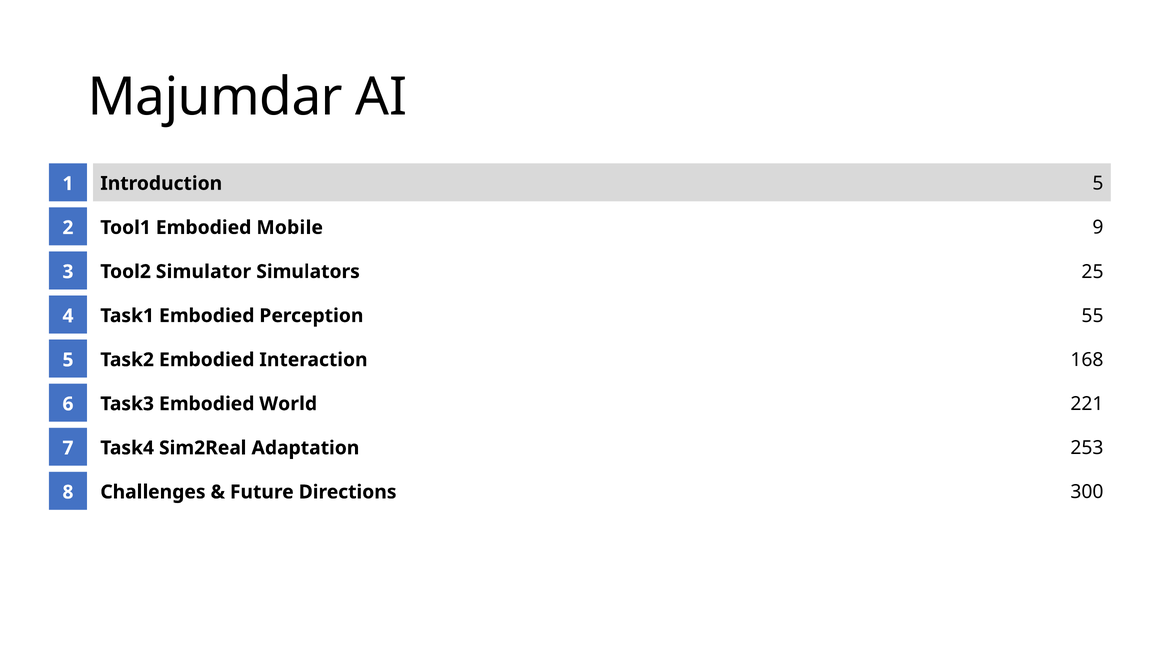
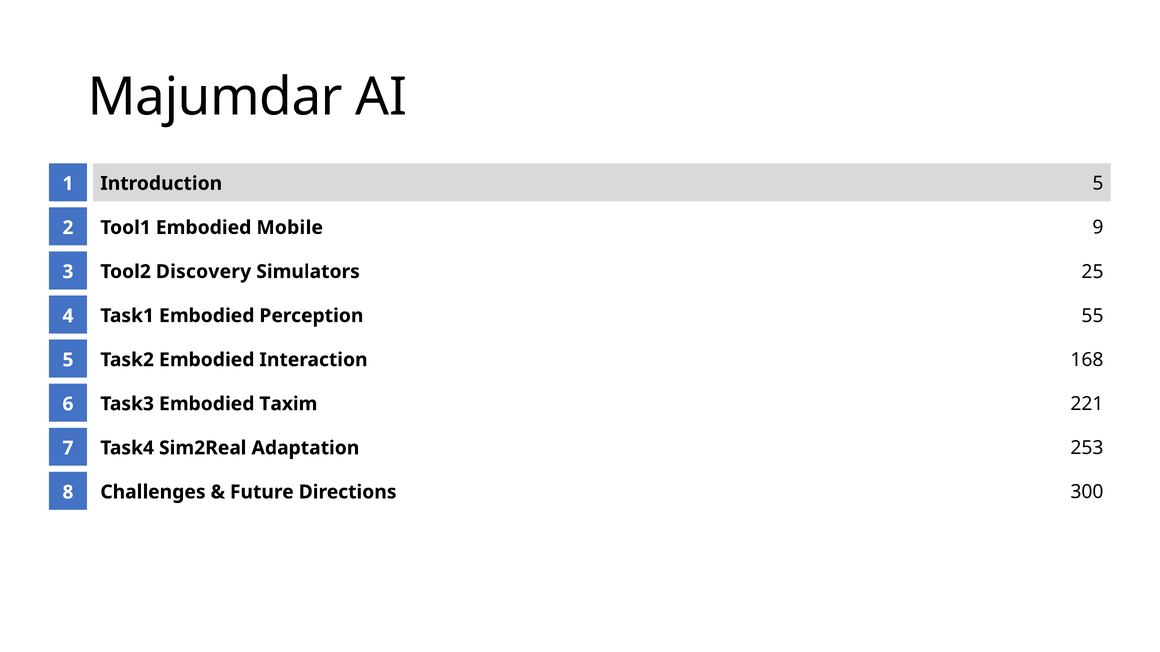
Simulator: Simulator -> Discovery
World: World -> Taxim
